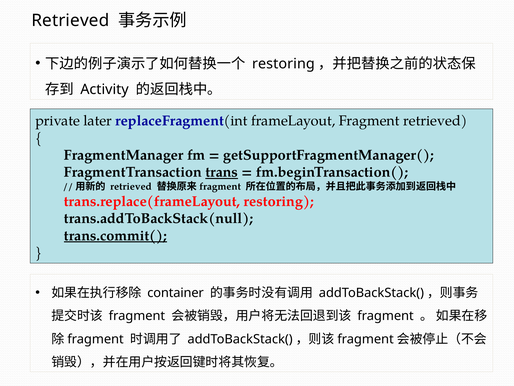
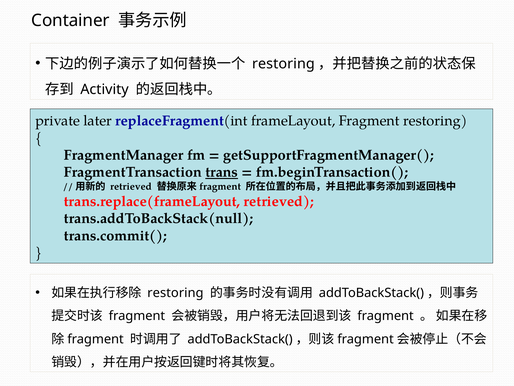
Retrieved at (70, 21): Retrieved -> Container
Fragment retrieved: retrieved -> restoring
trans.replace(frameLayout restoring: restoring -> retrieved
trans.commit( underline: present -> none
container at (176, 293): container -> restoring
